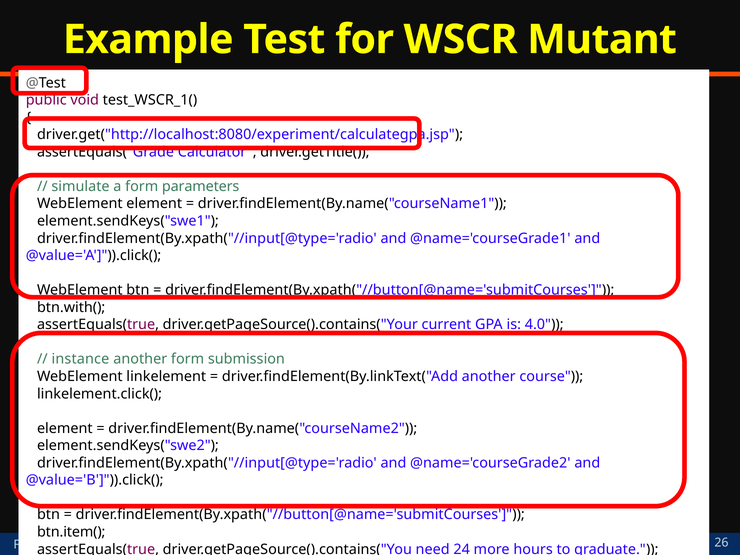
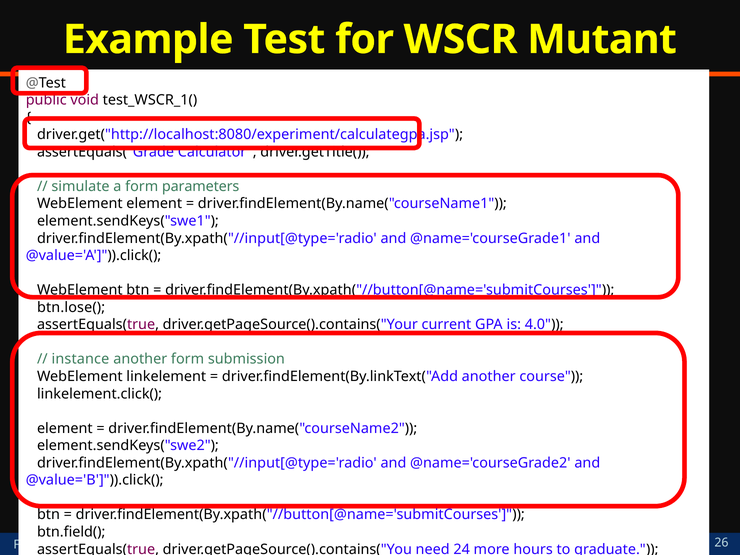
btn.with(: btn.with( -> btn.lose(
btn.item(: btn.item( -> btn.field(
